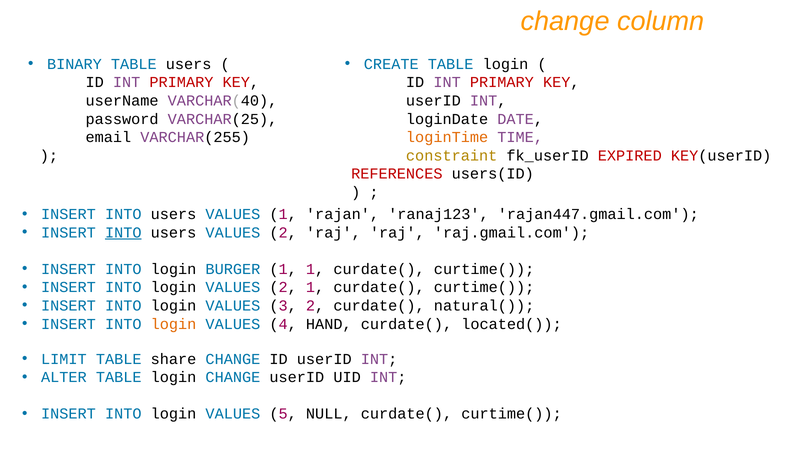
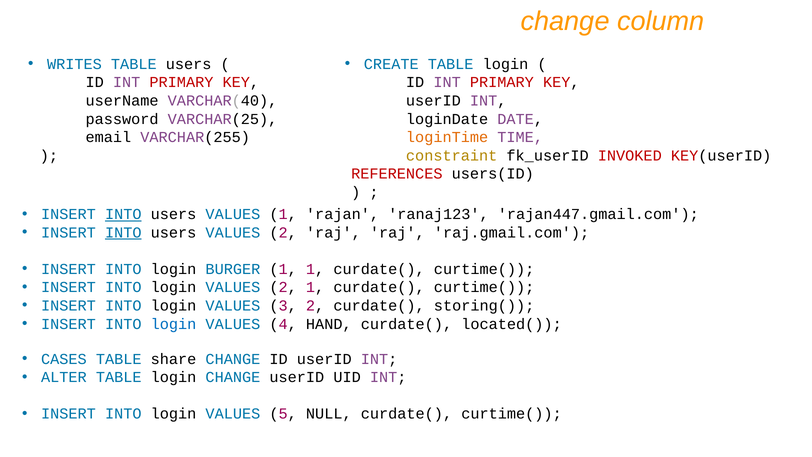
BINARY: BINARY -> WRITES
EXPIRED: EXPIRED -> INVOKED
INTO at (123, 214) underline: none -> present
natural(: natural( -> storing(
login at (174, 324) colour: orange -> blue
LIMIT: LIMIT -> CASES
